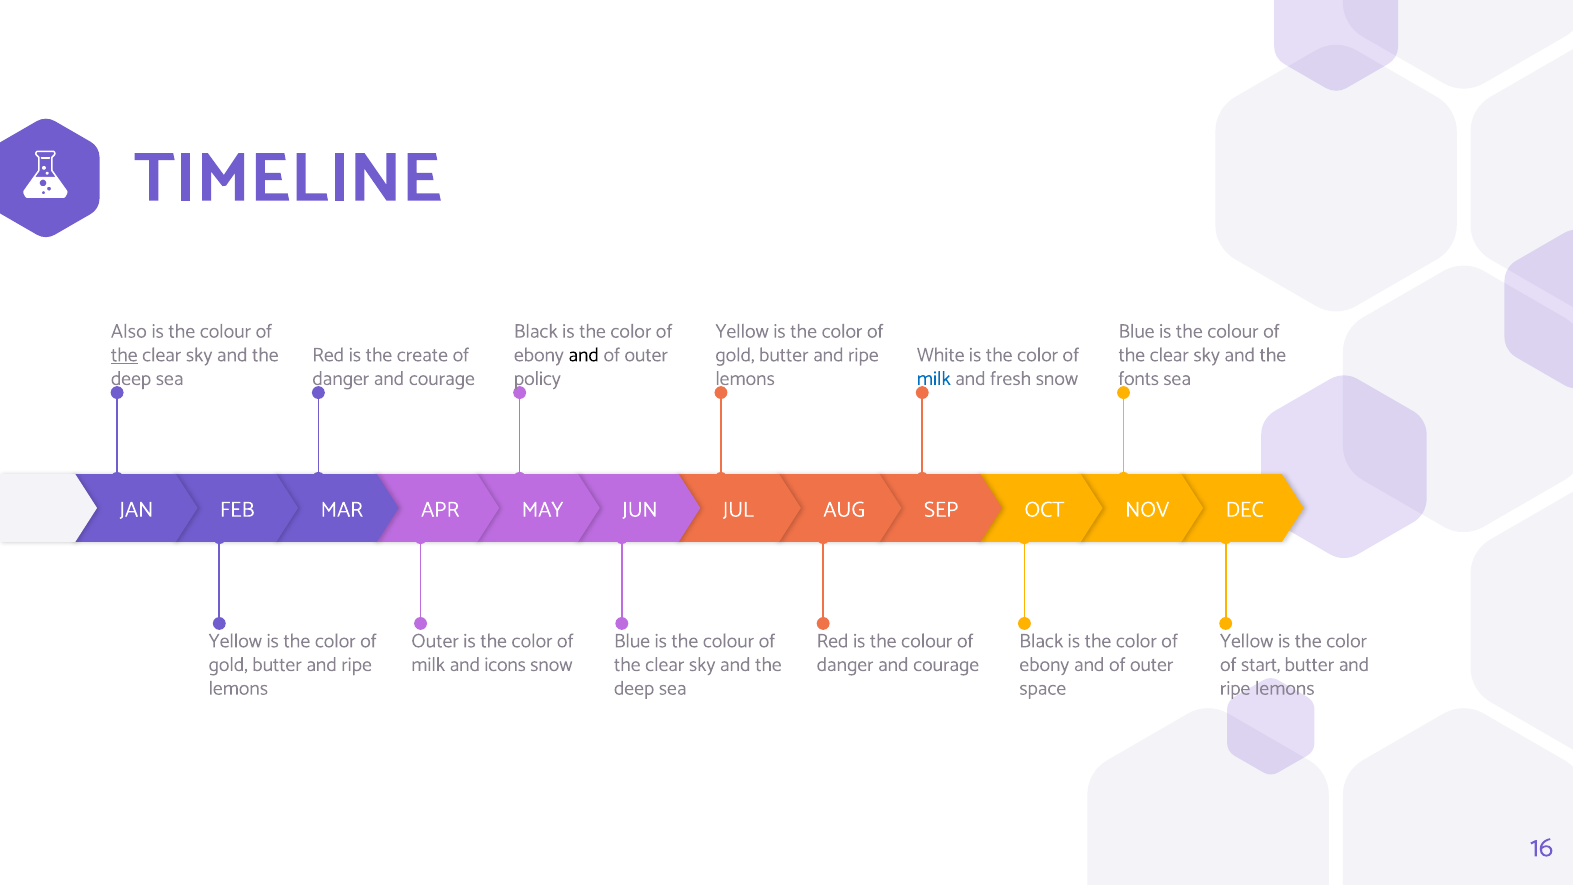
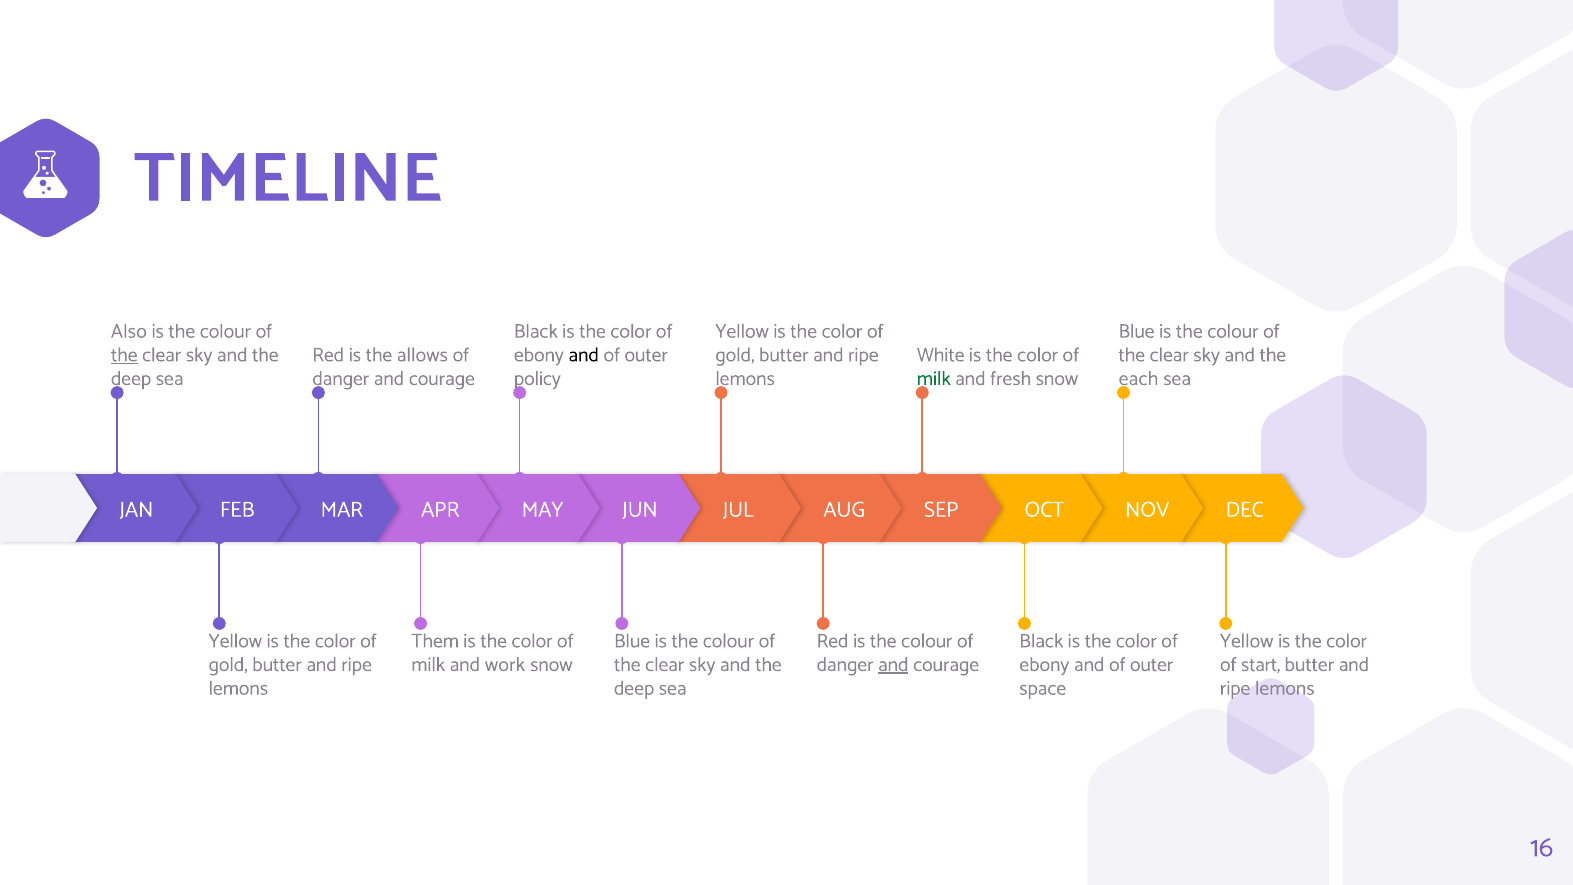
create: create -> allows
milk at (934, 378) colour: blue -> green
fonts: fonts -> each
Outer at (435, 641): Outer -> Them
icons: icons -> work
and at (893, 664) underline: none -> present
